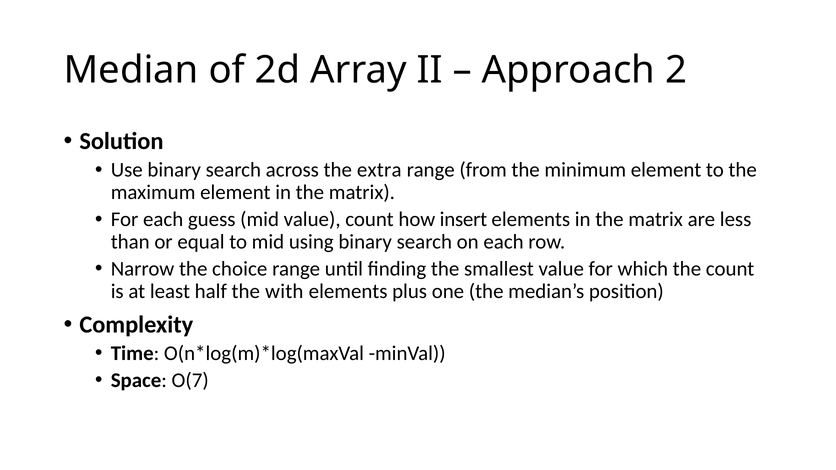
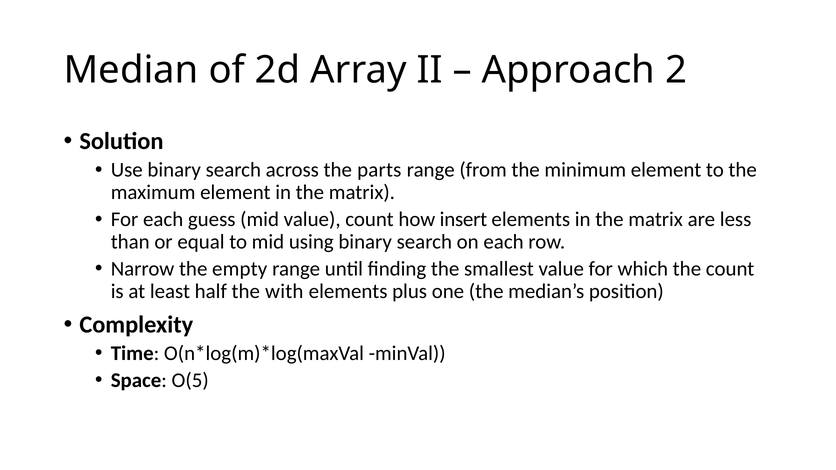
extra: extra -> parts
choice: choice -> empty
O(7: O(7 -> O(5
